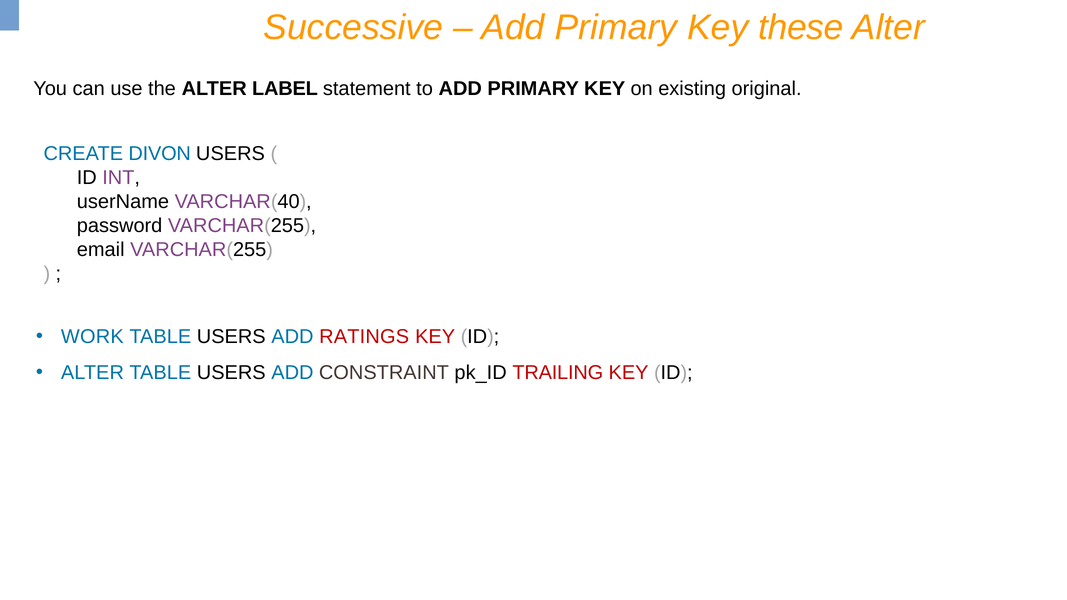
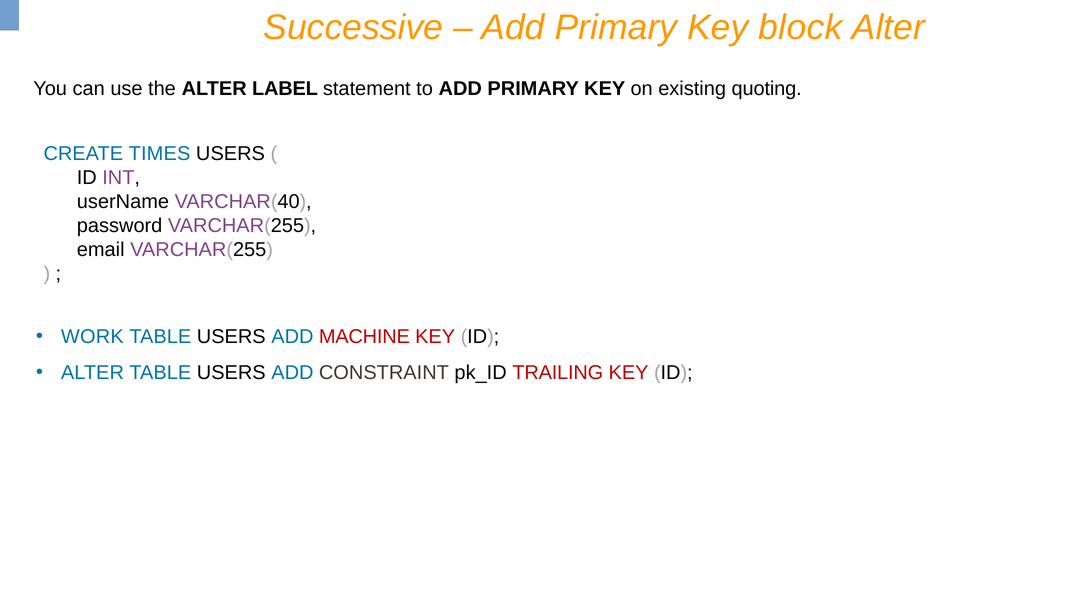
these: these -> block
original: original -> quoting
DIVON: DIVON -> TIMES
RATINGS: RATINGS -> MACHINE
